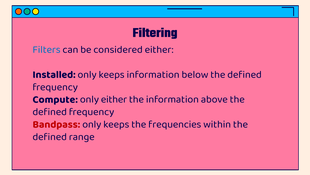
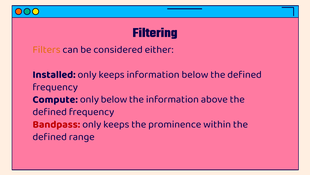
Filters colour: blue -> orange
only either: either -> below
frequencies: frequencies -> prominence
